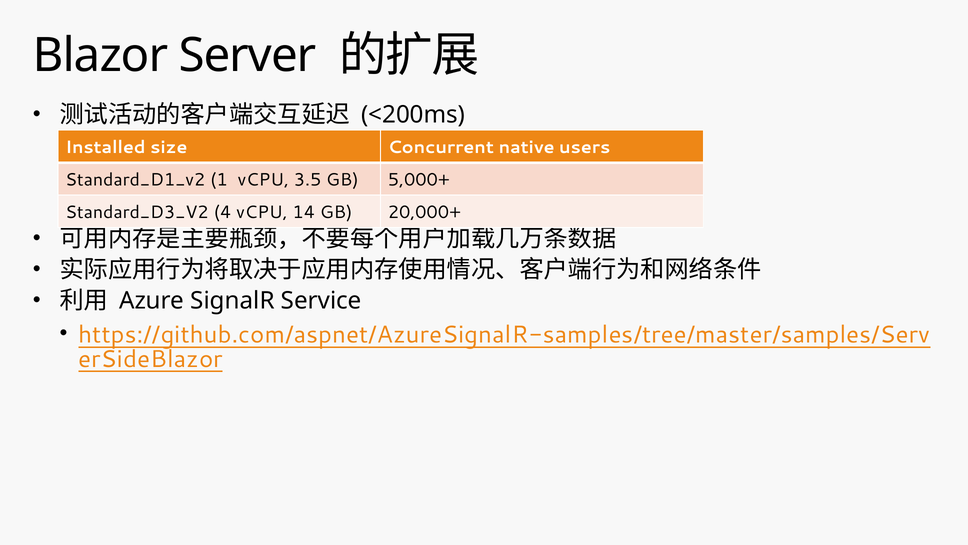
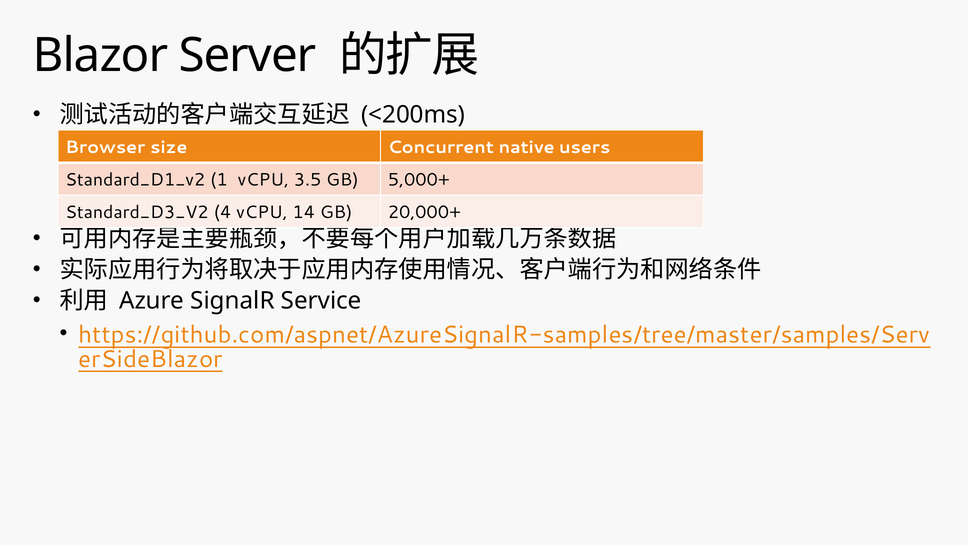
Installed: Installed -> Browser
